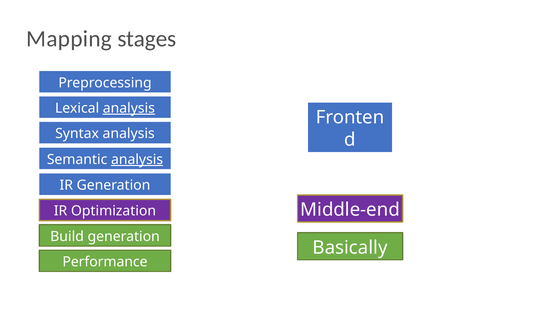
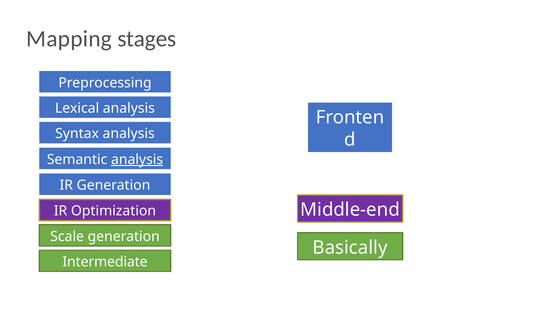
analysis at (129, 108) underline: present -> none
Build: Build -> Scale
Performance: Performance -> Intermediate
